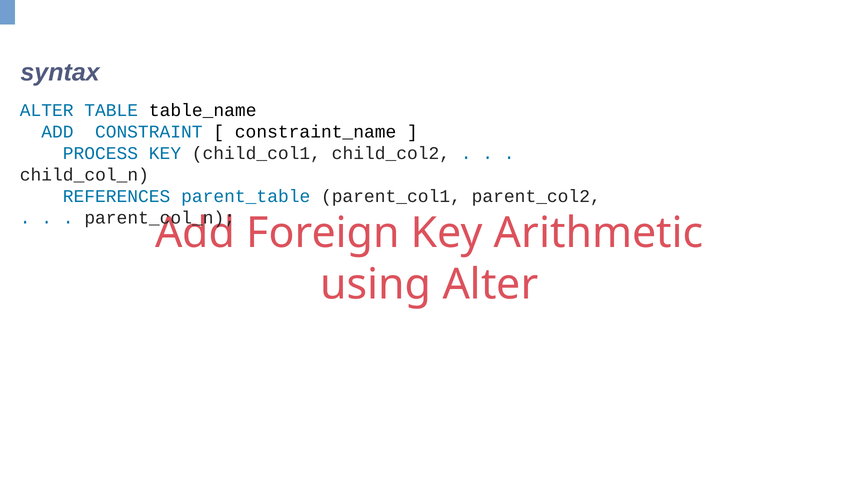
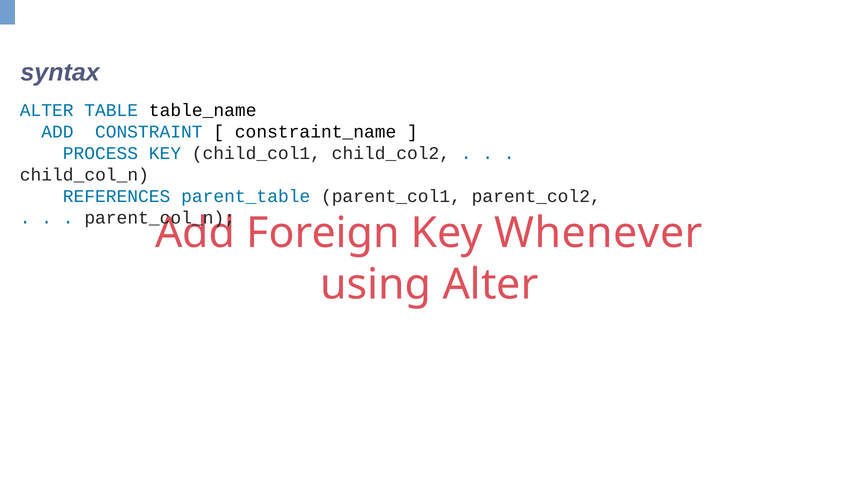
Arithmetic: Arithmetic -> Whenever
